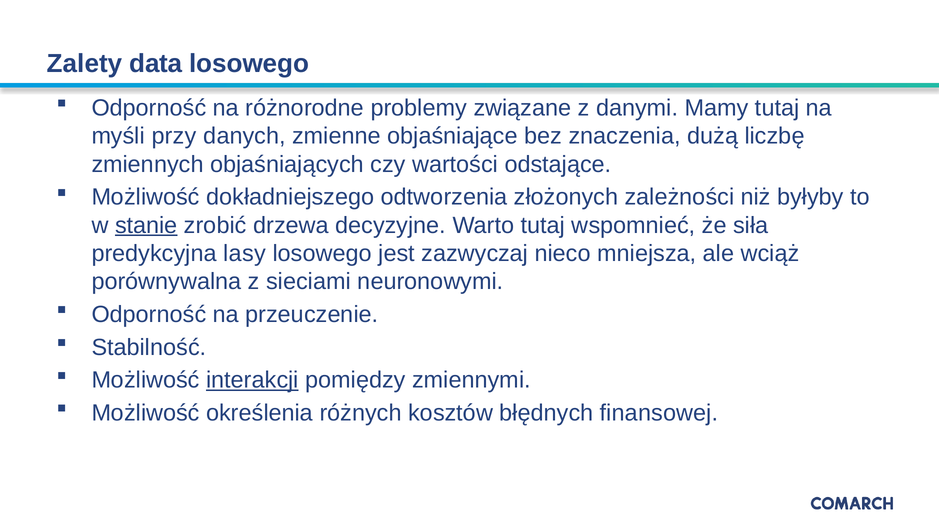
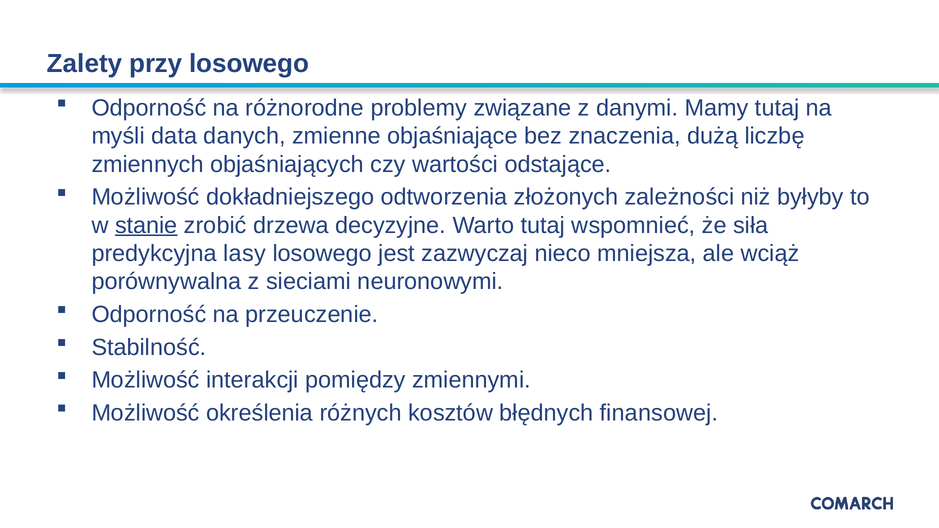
data: data -> przy
przy: przy -> data
interakcji underline: present -> none
